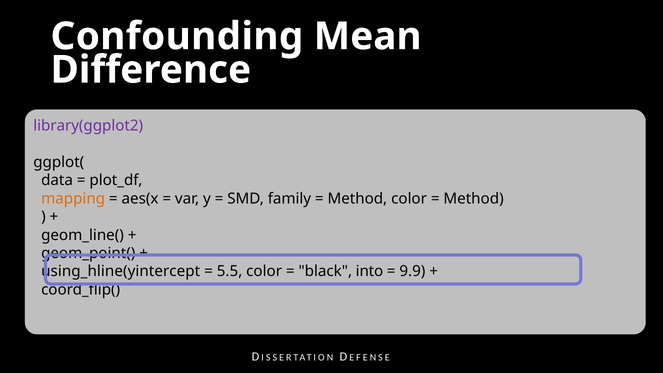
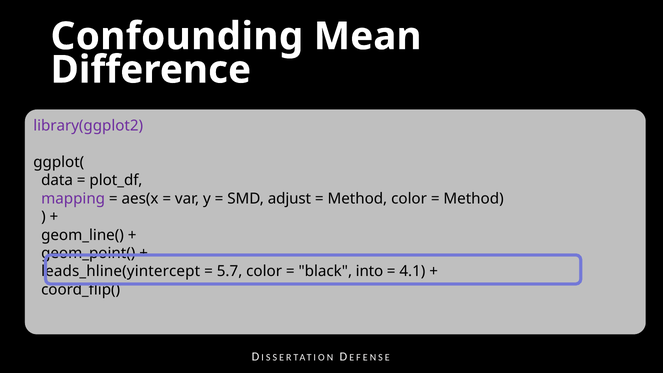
mapping colour: orange -> purple
family: family -> adjust
using_hline(yintercept: using_hline(yintercept -> leads_hline(yintercept
5.5: 5.5 -> 5.7
9.9: 9.9 -> 4.1
